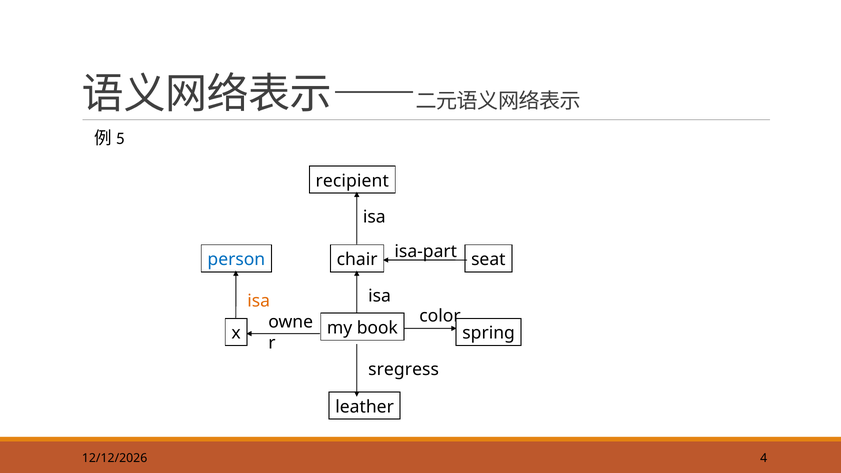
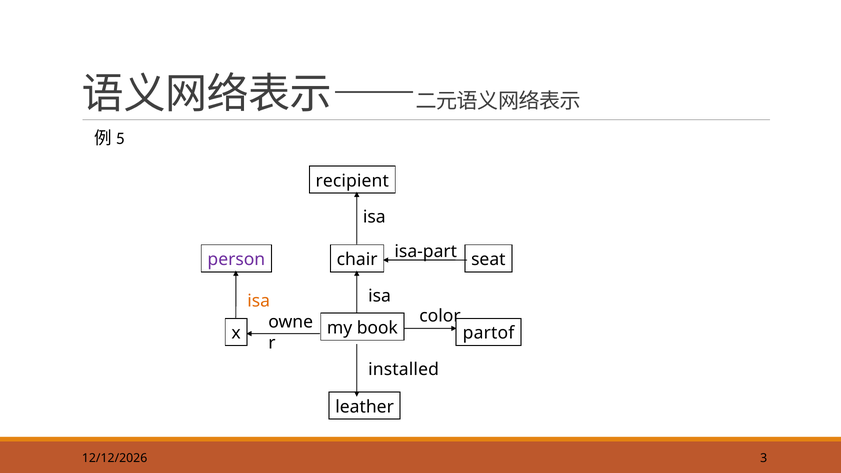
person colour: blue -> purple
spring: spring -> partof
sregress: sregress -> installed
4: 4 -> 3
